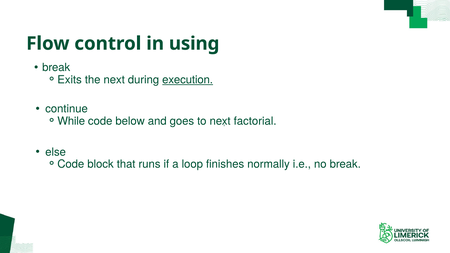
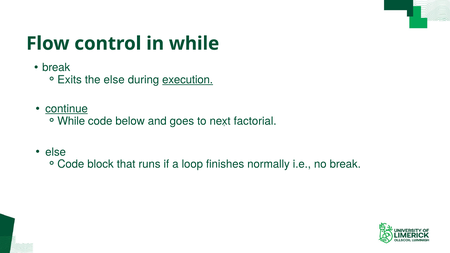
in using: using -> while
the next: next -> else
continue underline: none -> present
